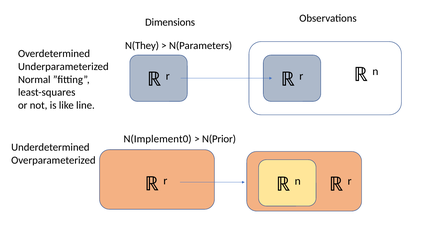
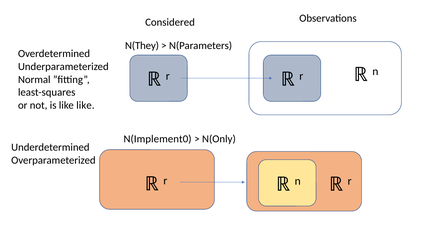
Dimensions: Dimensions -> Considered
like line: line -> like
N(Prior: N(Prior -> N(Only
